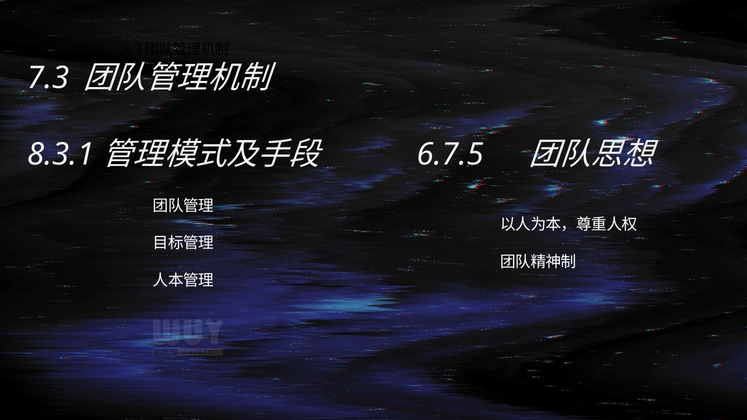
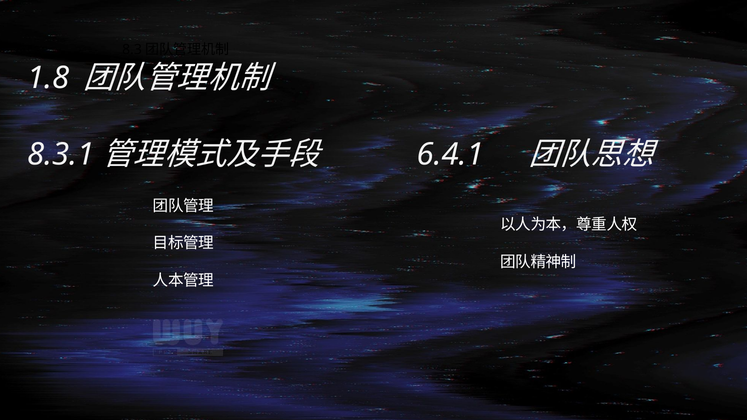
7.3: 7.3 -> 1.8
6.7.5: 6.7.5 -> 6.4.1
